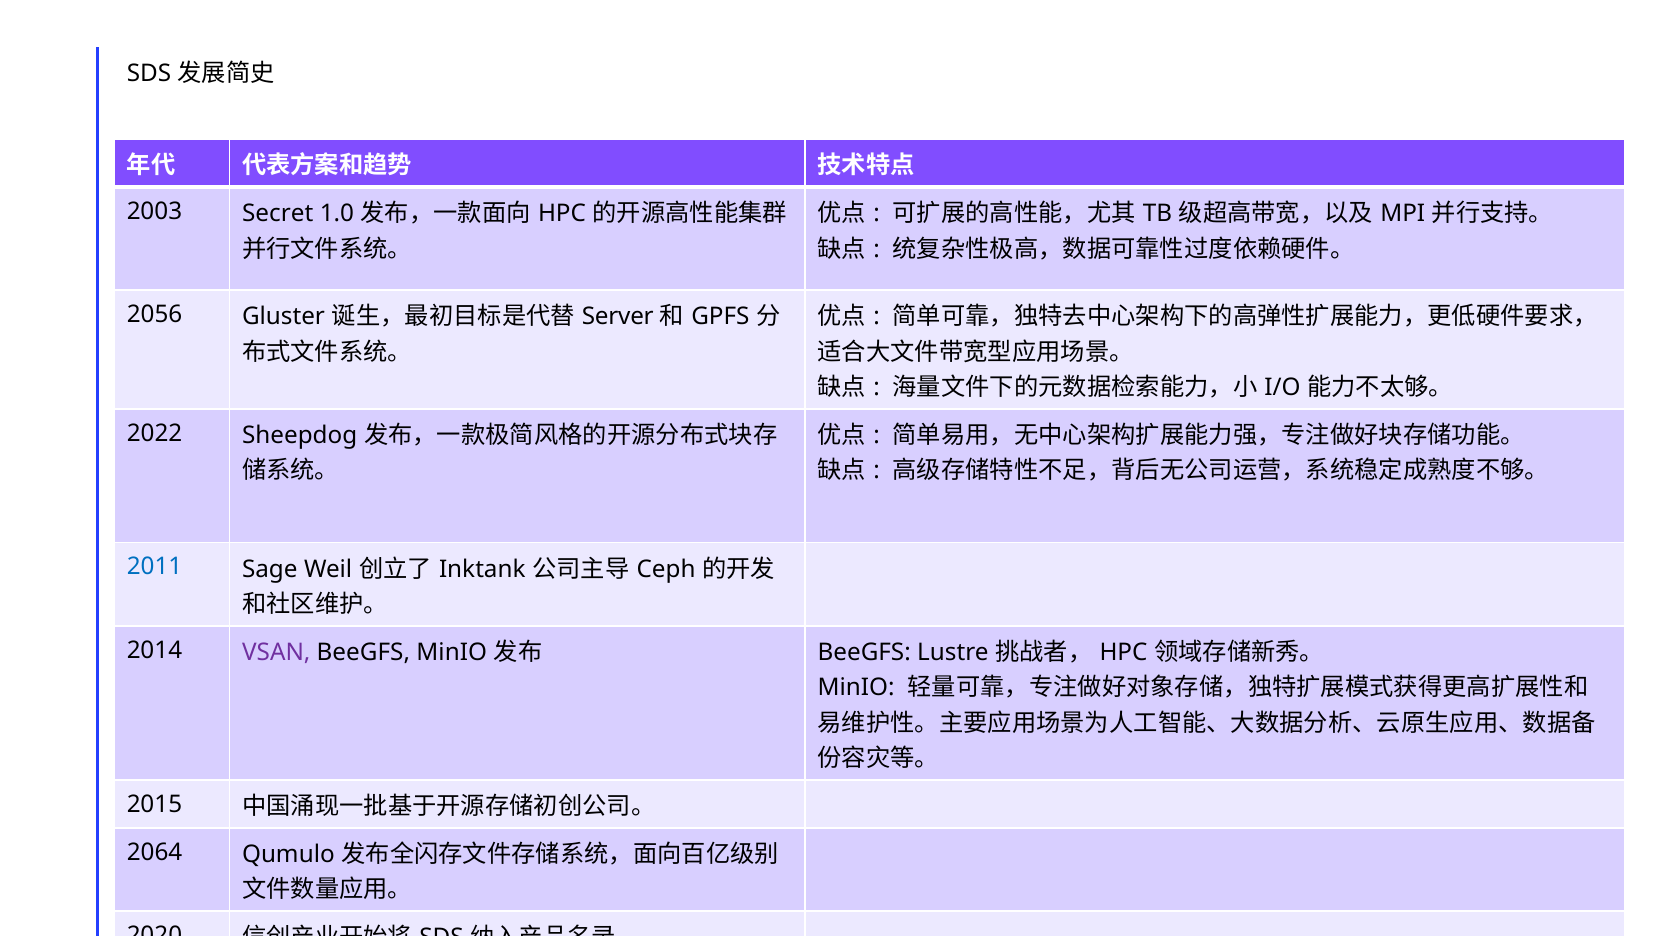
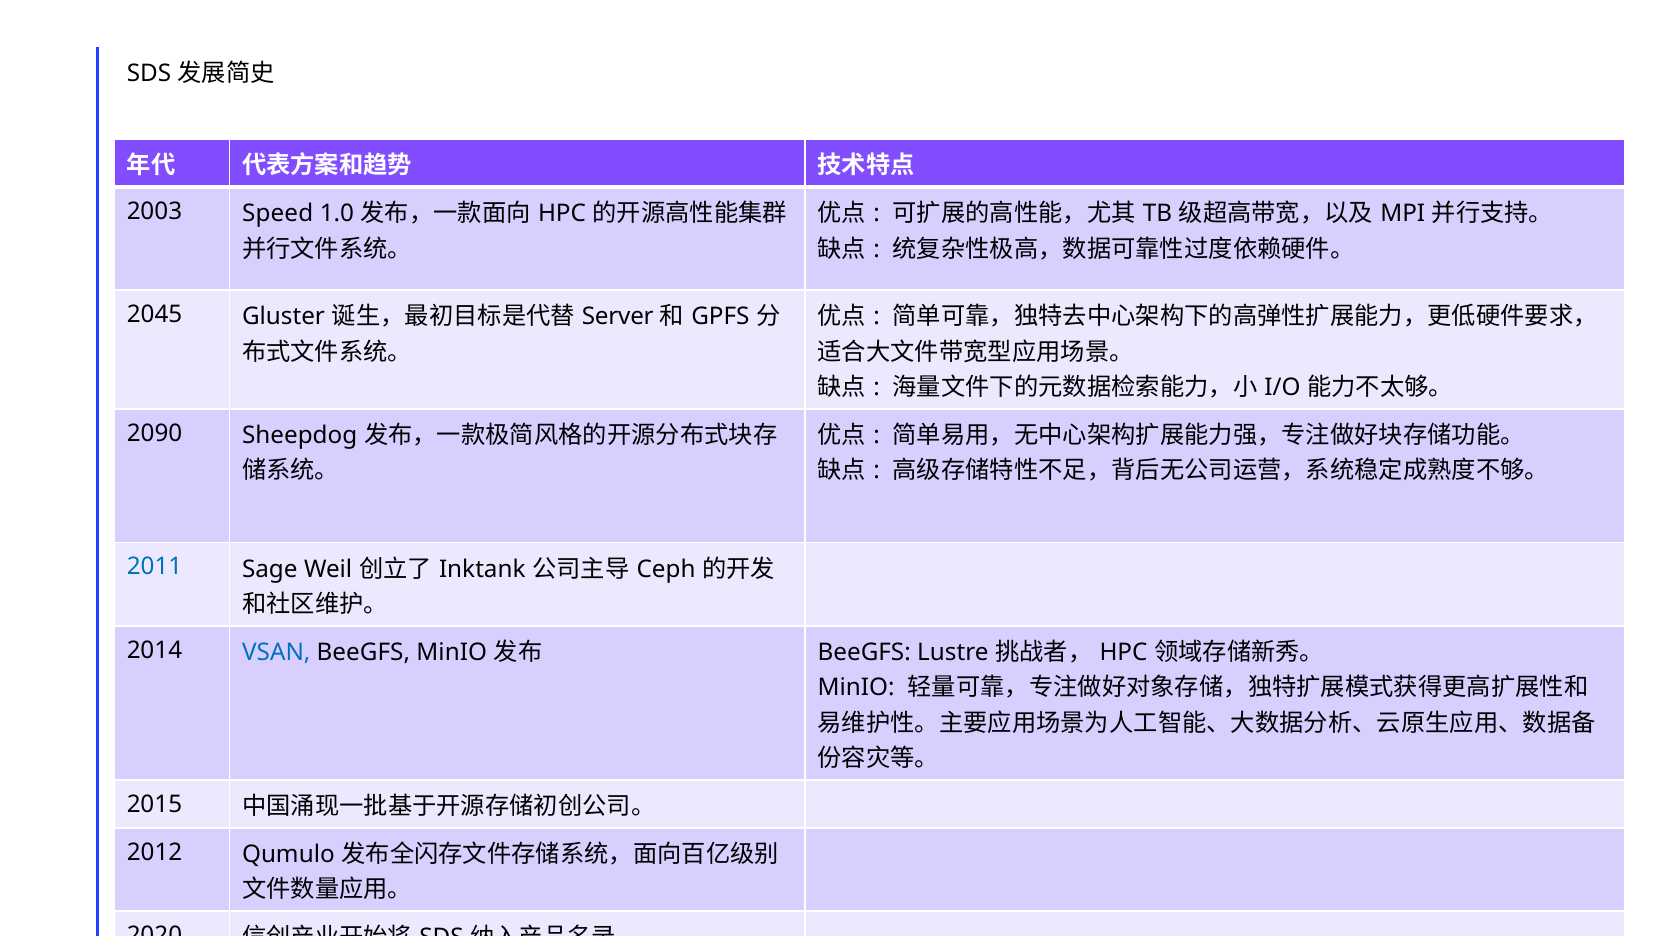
Secret: Secret -> Speed
2056: 2056 -> 2045
2022: 2022 -> 2090
VSAN colour: purple -> blue
2064: 2064 -> 2012
